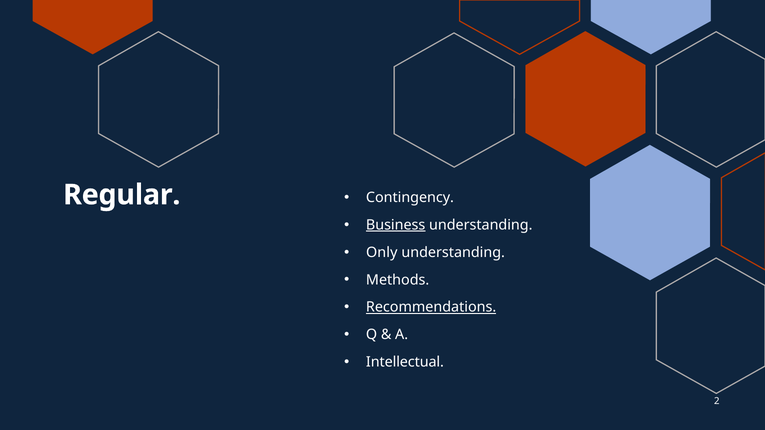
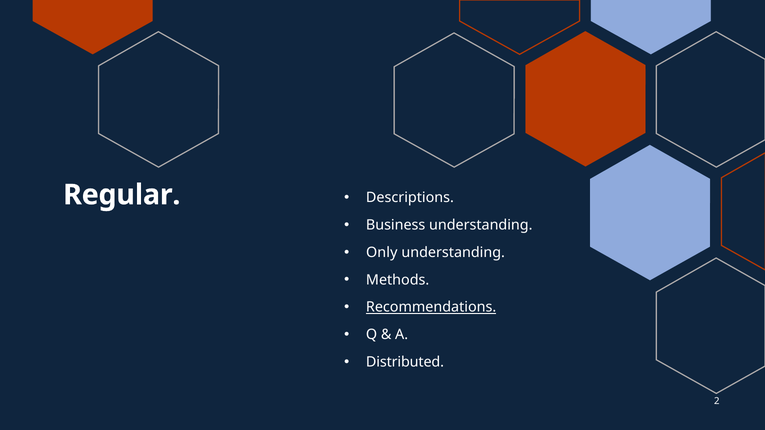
Contingency: Contingency -> Descriptions
Business underline: present -> none
Intellectual: Intellectual -> Distributed
